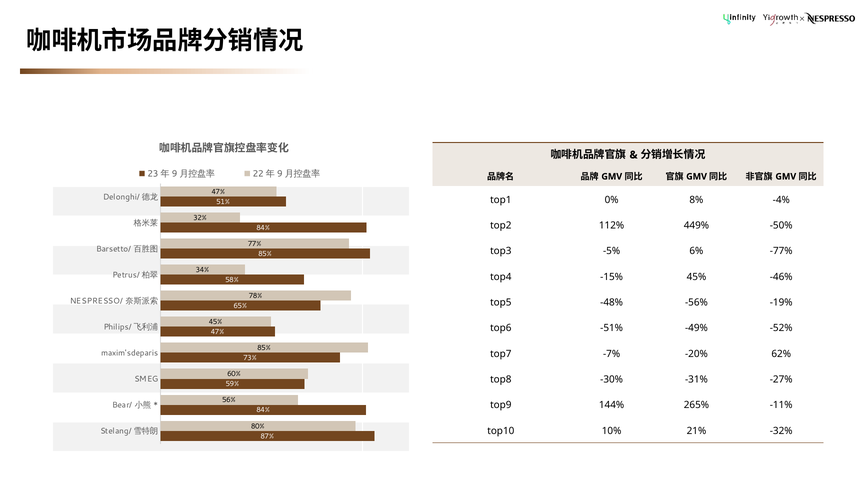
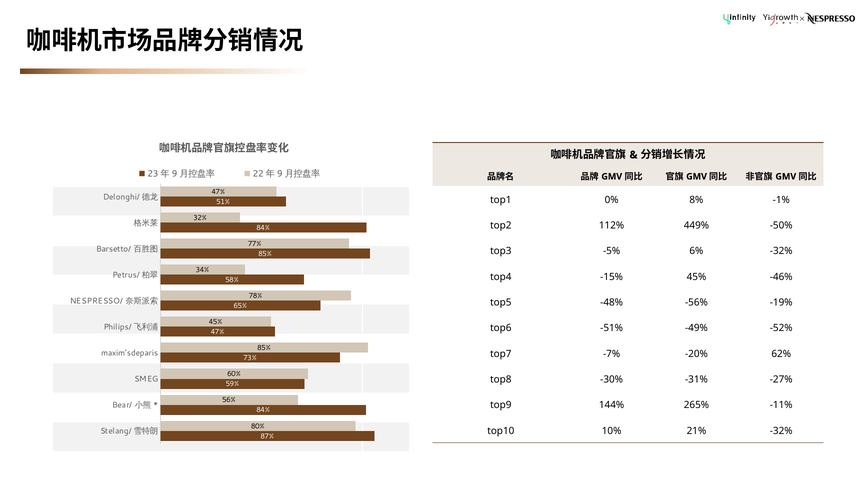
-4%: -4% -> -1%
6% -77%: -77% -> -32%
